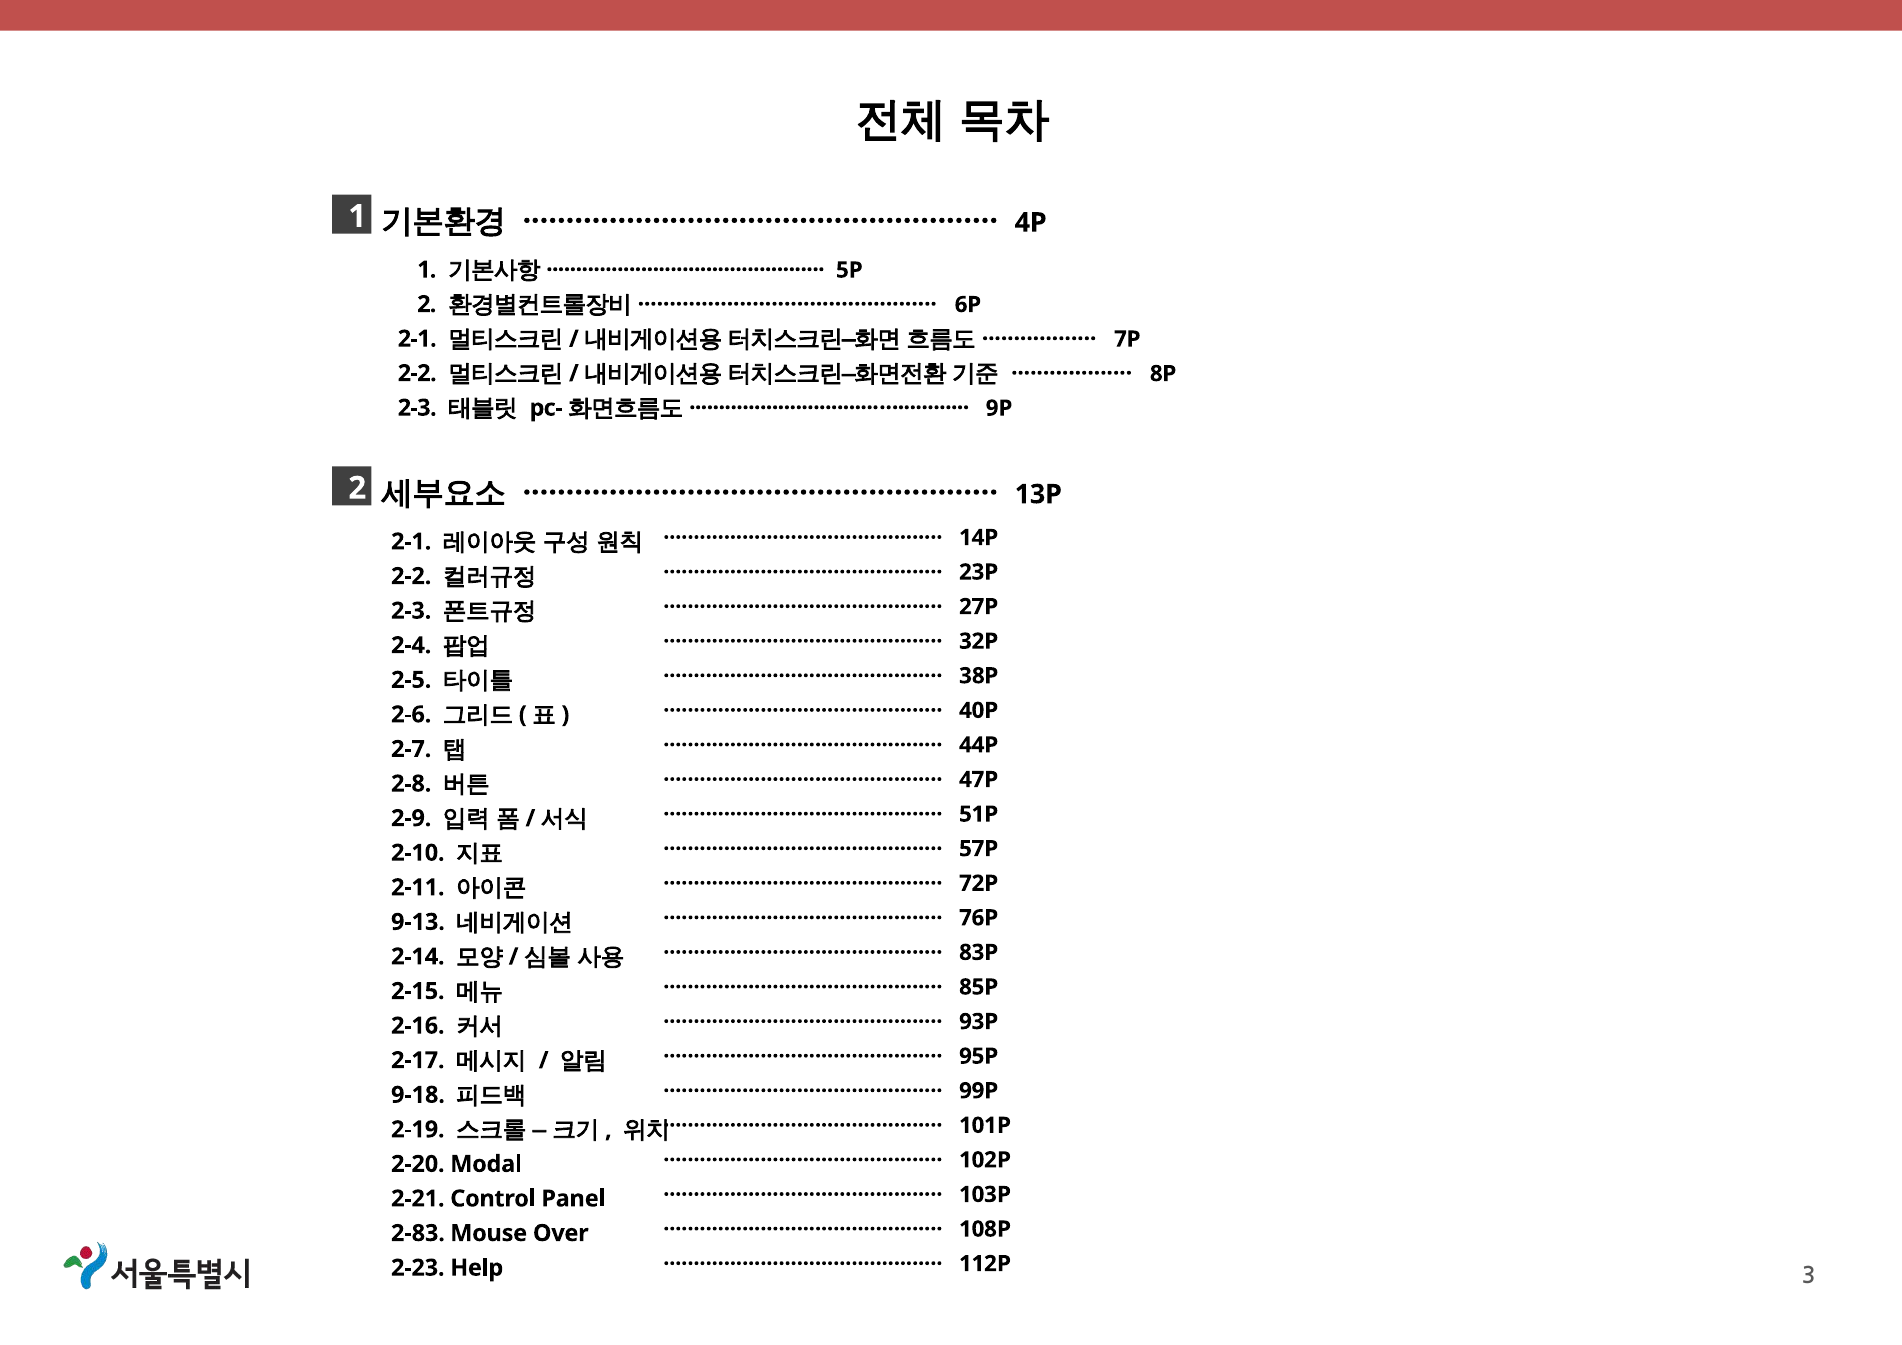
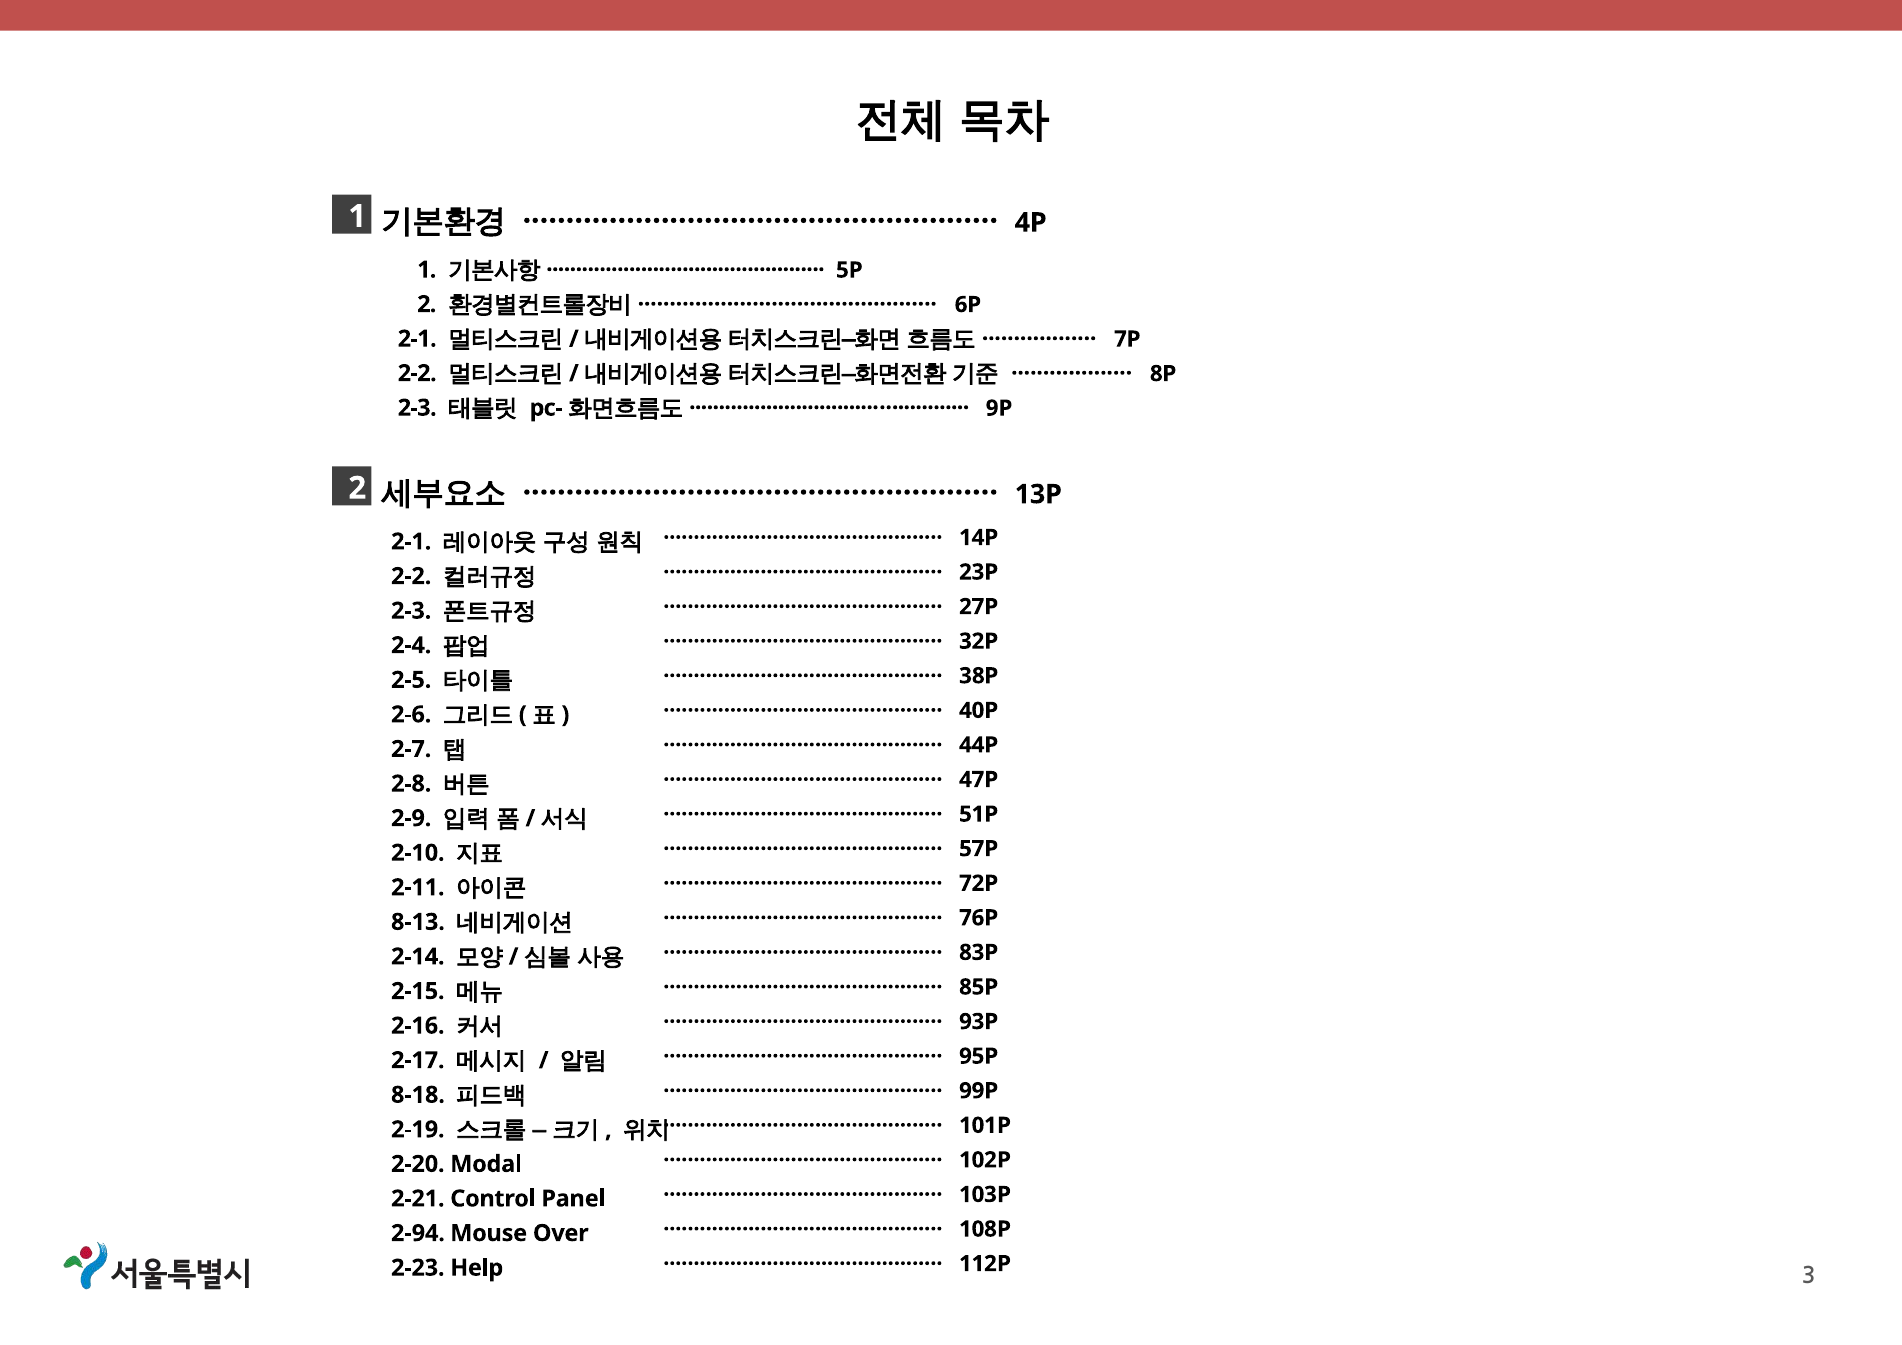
9-13: 9-13 -> 8-13
9-18: 9-18 -> 8-18
2-83: 2-83 -> 2-94
